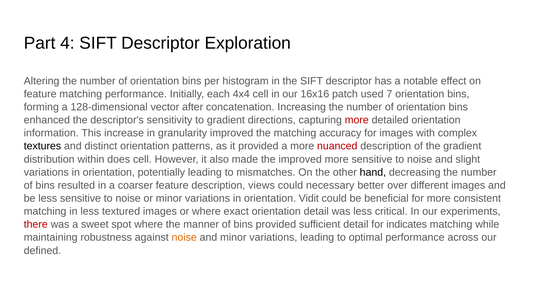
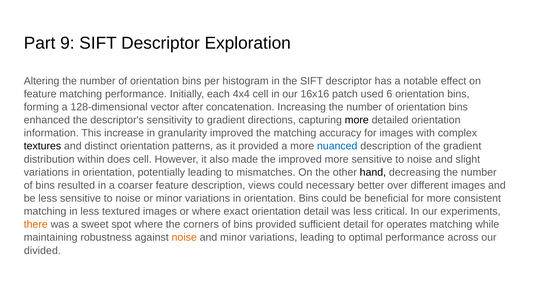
4: 4 -> 9
7: 7 -> 6
more at (357, 120) colour: red -> black
nuanced colour: red -> blue
in orientation Vidit: Vidit -> Bins
there colour: red -> orange
manner: manner -> corners
indicates: indicates -> operates
defined: defined -> divided
